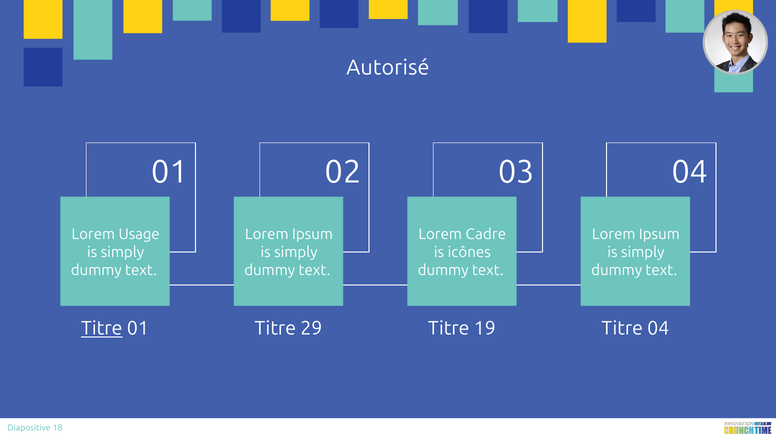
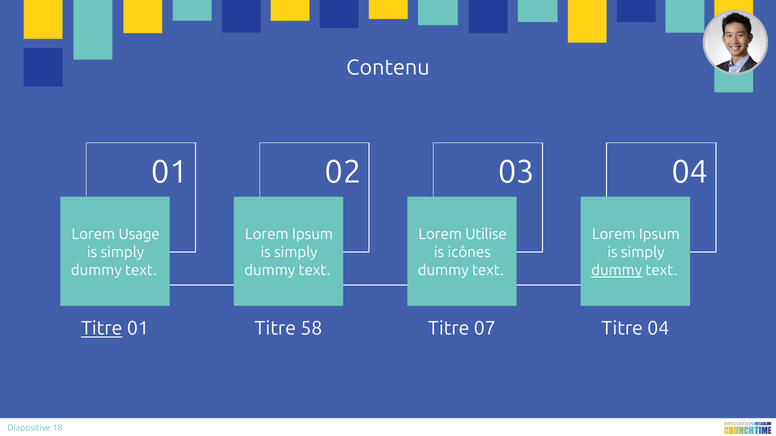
Autorisé: Autorisé -> Contenu
Cadre: Cadre -> Utilise
dummy at (617, 271) underline: none -> present
29: 29 -> 58
19: 19 -> 07
